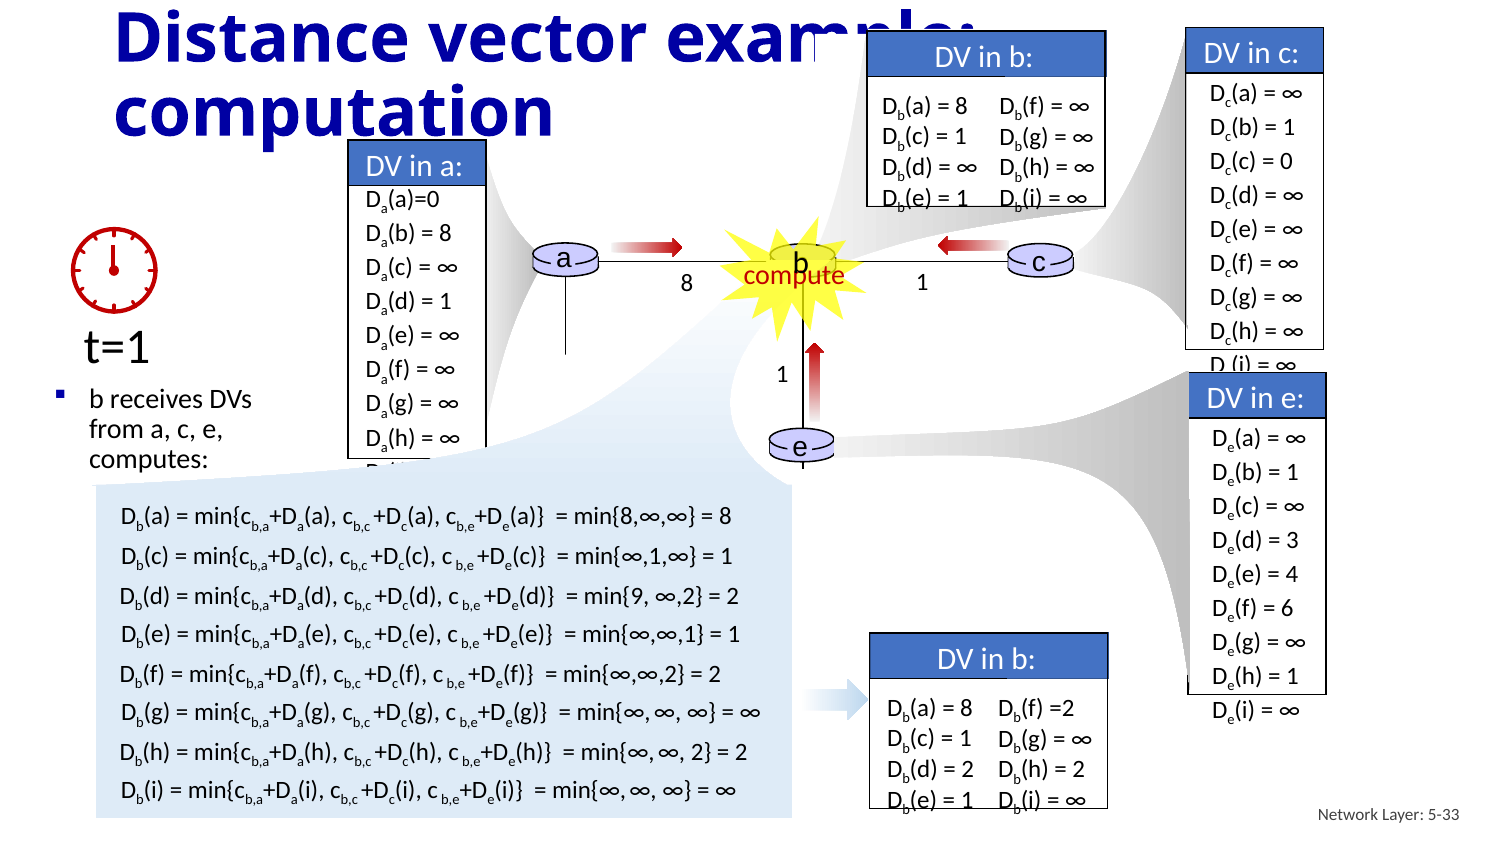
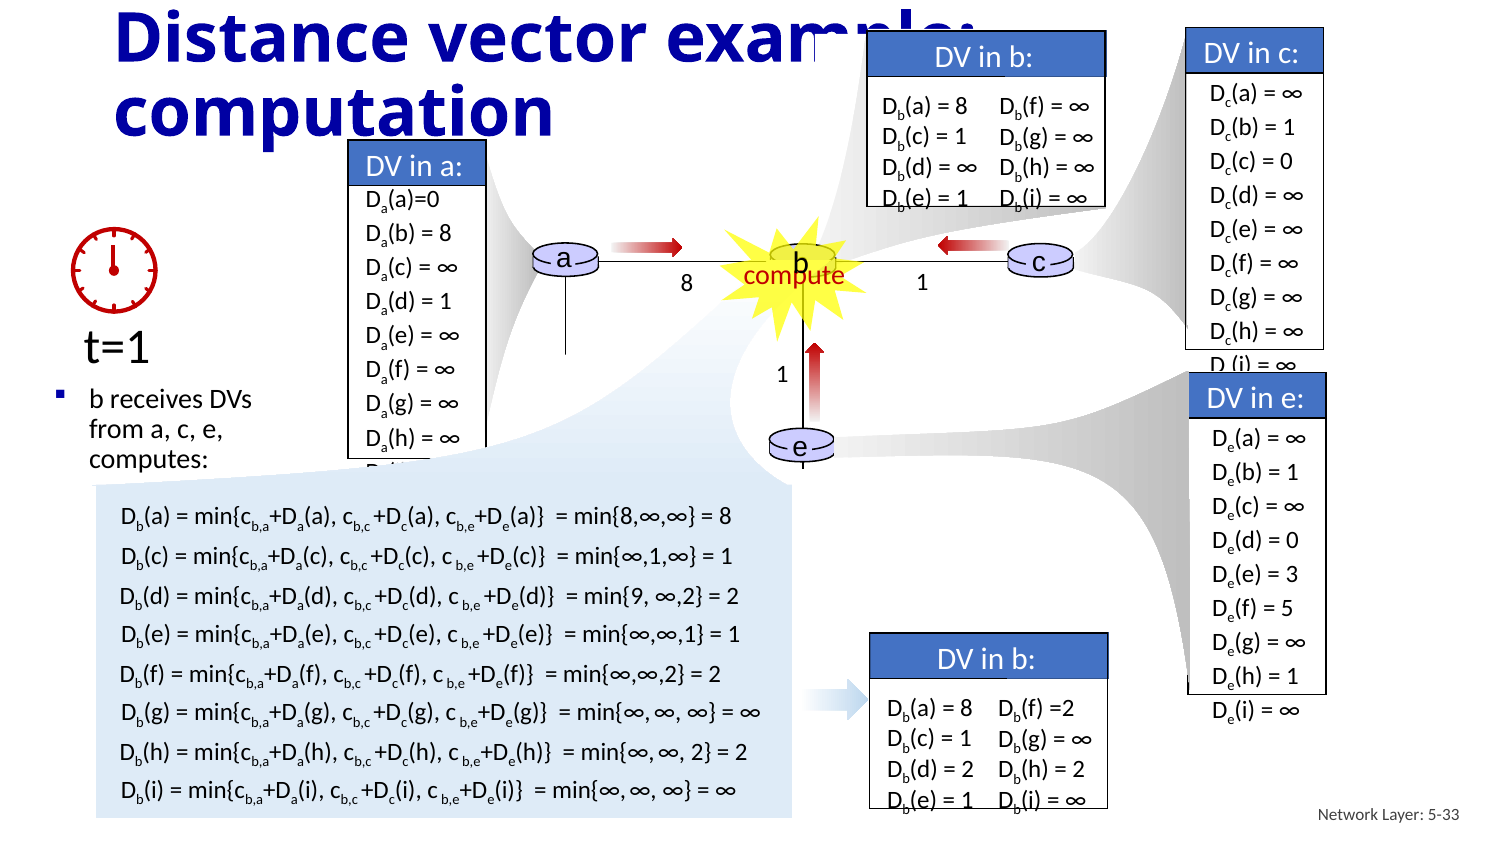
3 at (1292, 540): 3 -> 0
4: 4 -> 3
6: 6 -> 5
